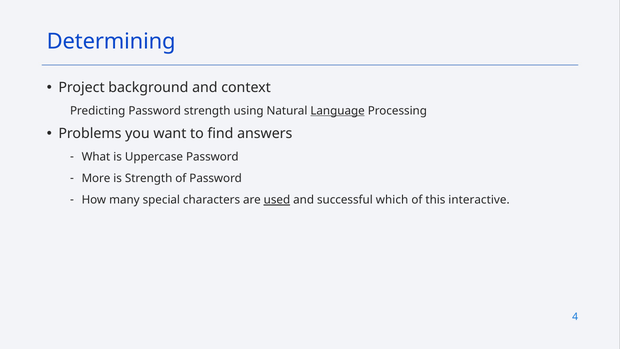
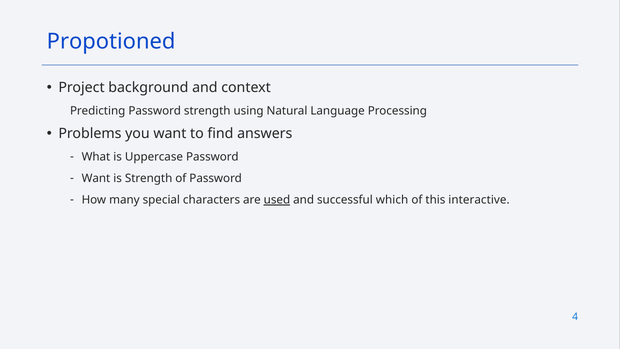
Determining: Determining -> Propotioned
Language underline: present -> none
More at (96, 178): More -> Want
